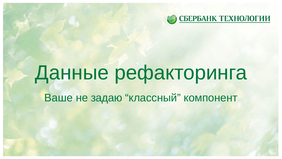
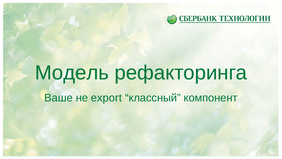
Данные: Данные -> Модель
задаю: задаю -> export
